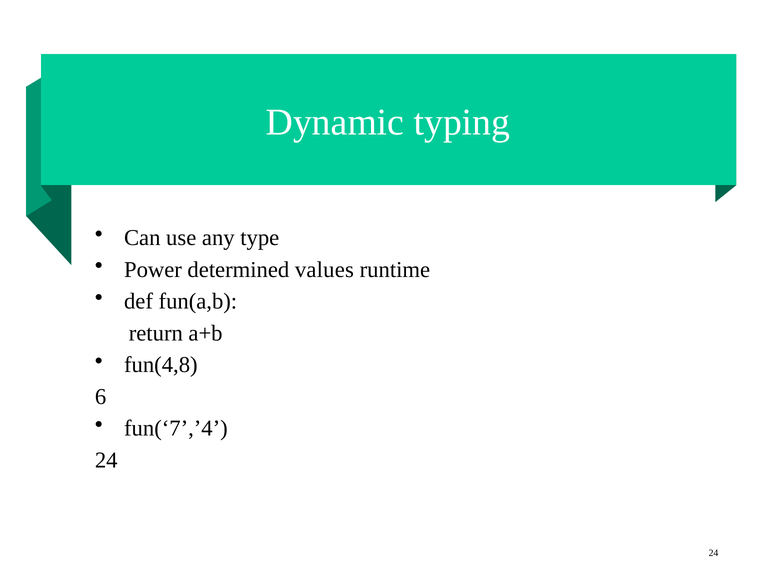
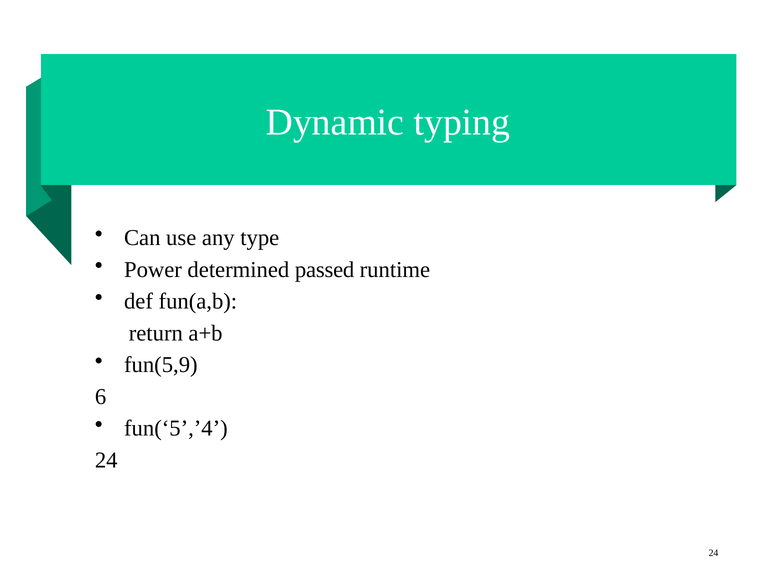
values: values -> passed
fun(4,8: fun(4,8 -> fun(5,9
fun(‘7’,’4: fun(‘7’,’4 -> fun(‘5’,’4
